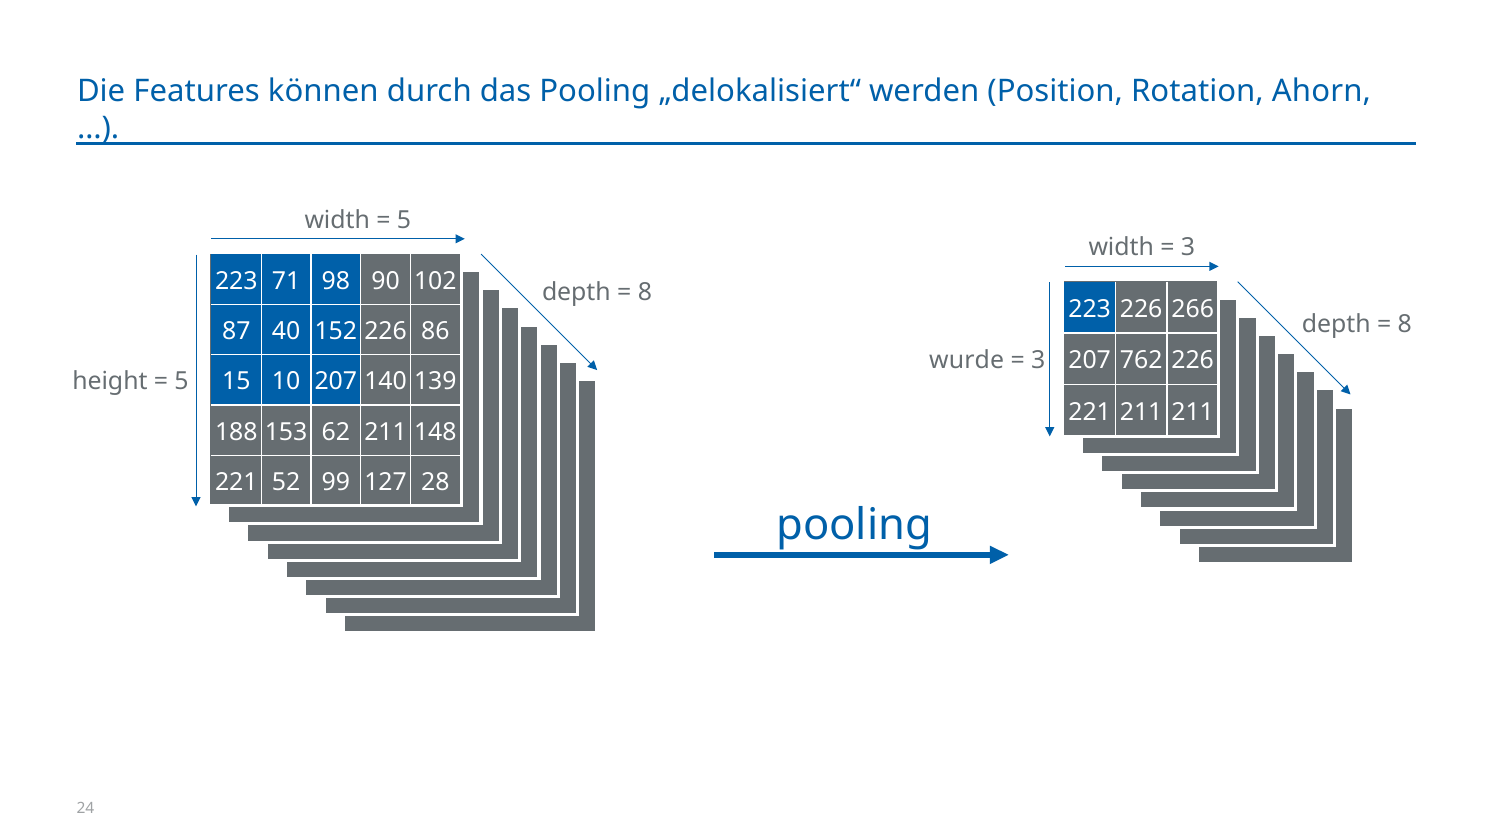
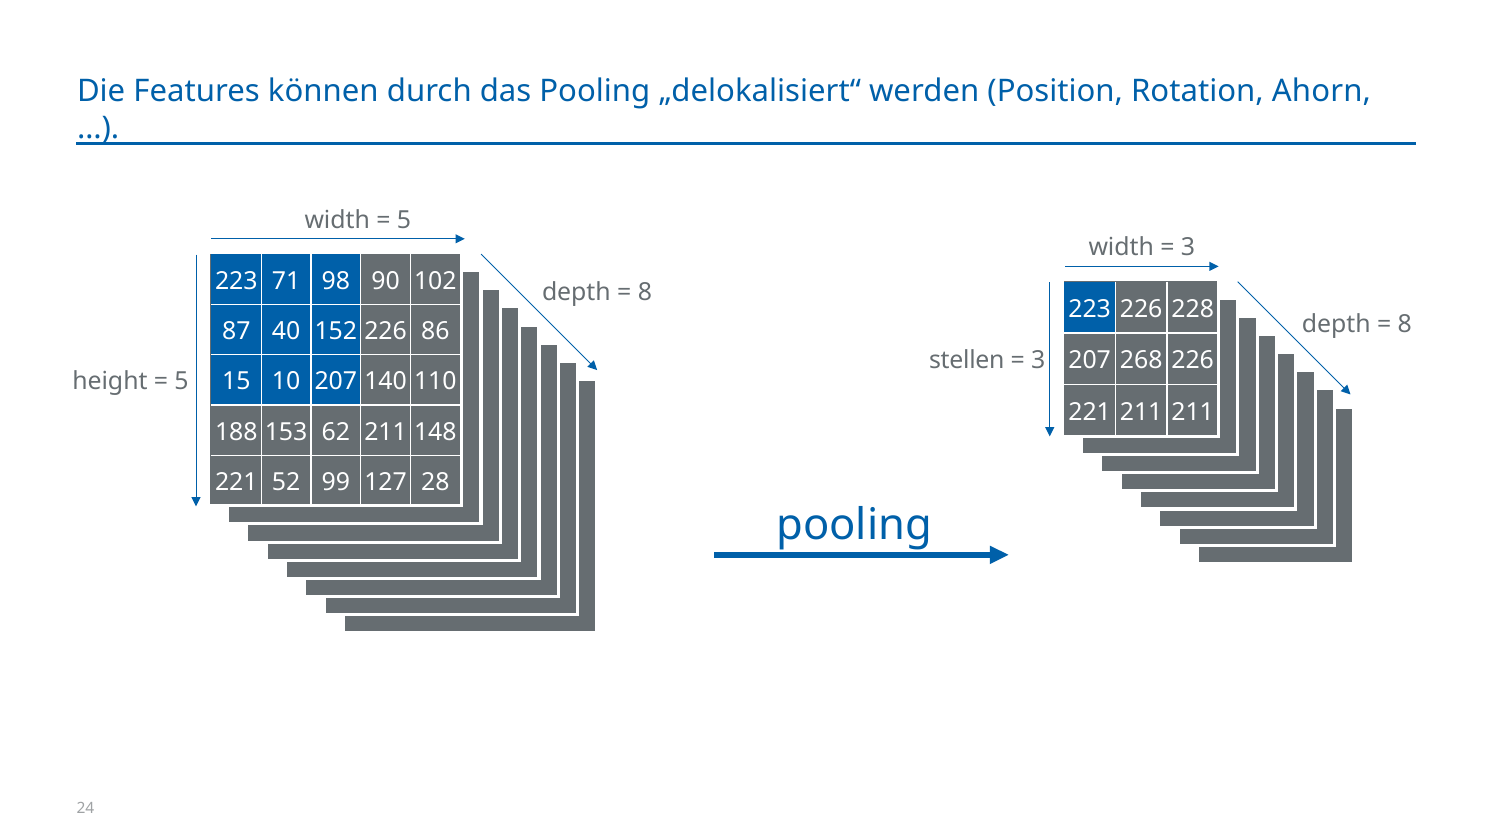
266: 266 -> 228
wurde: wurde -> stellen
762: 762 -> 268
139: 139 -> 110
